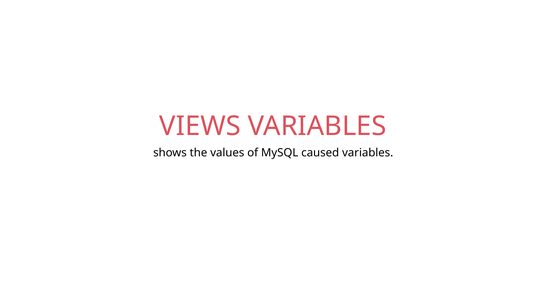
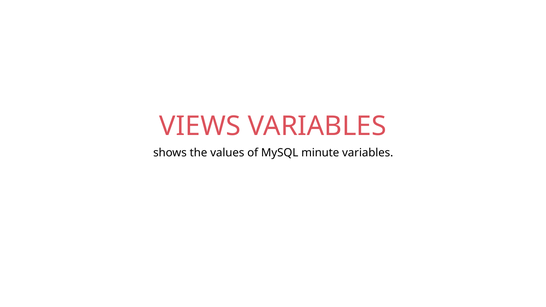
caused: caused -> minute
